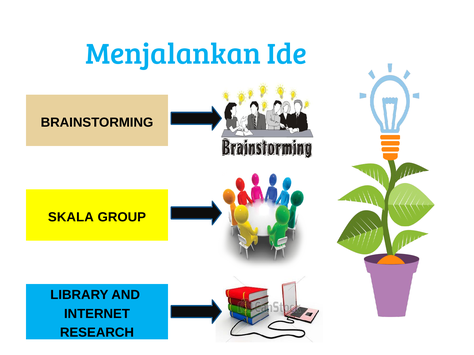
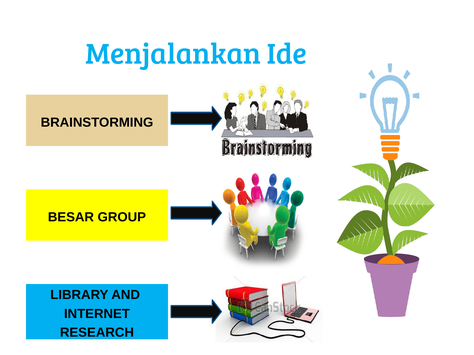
SKALA: SKALA -> BESAR
